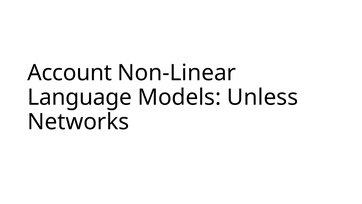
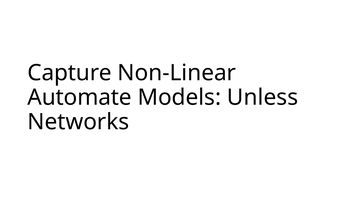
Account: Account -> Capture
Language: Language -> Automate
